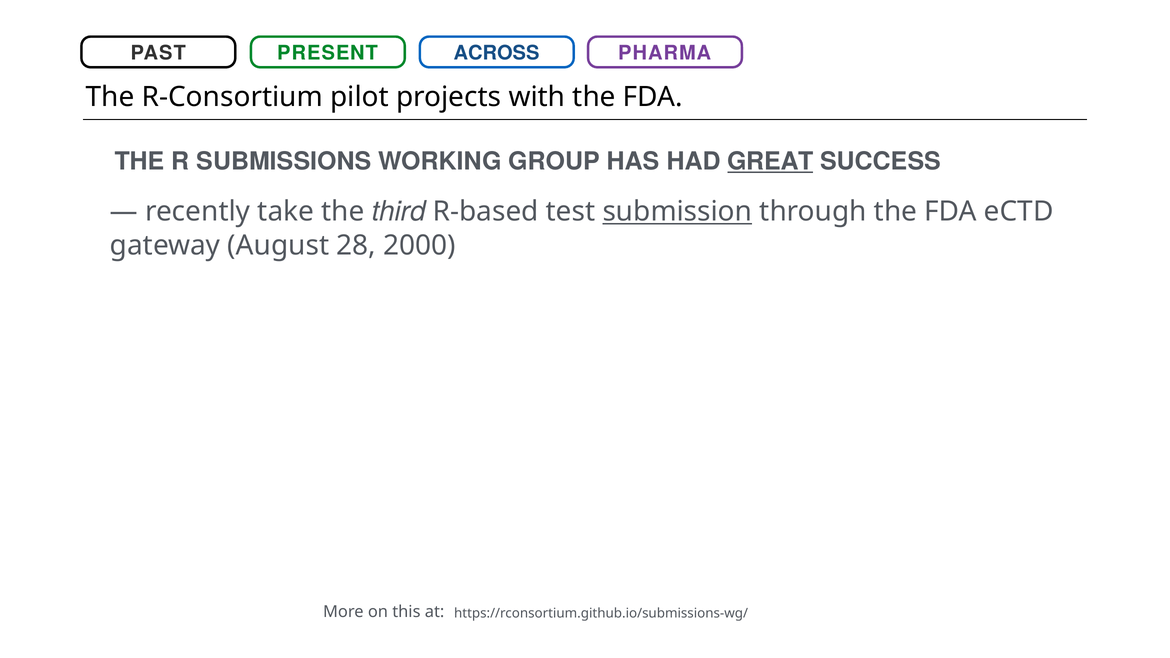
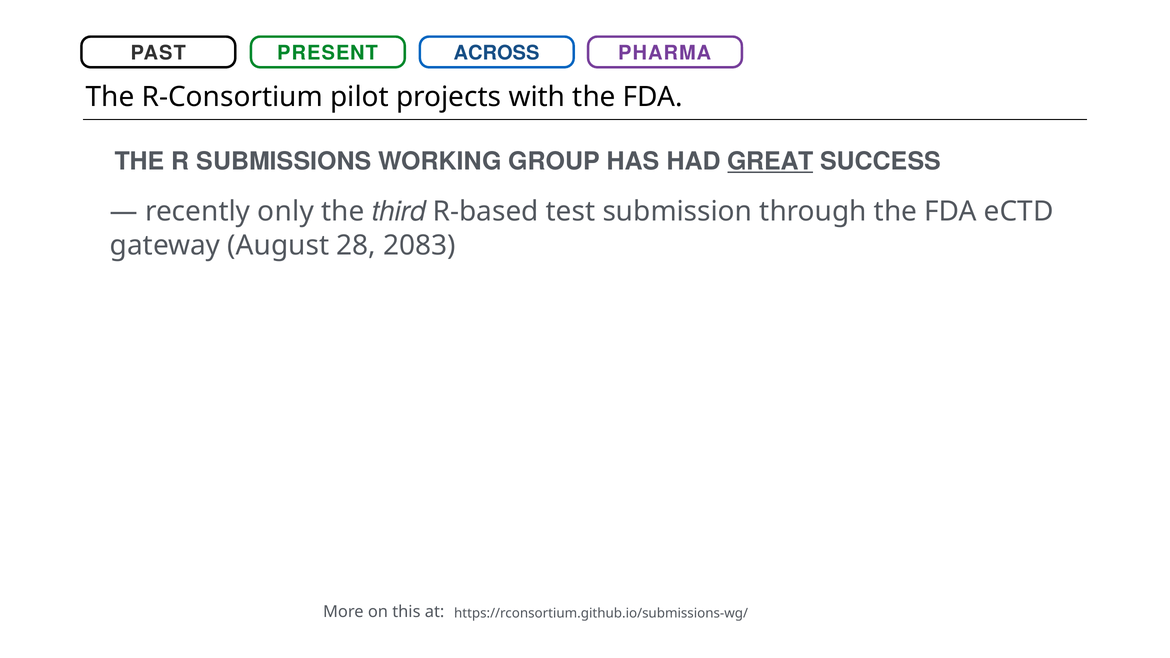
take: take -> only
submission underline: present -> none
2000: 2000 -> 2083
